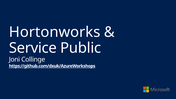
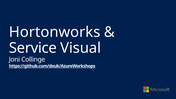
Public: Public -> Visual
